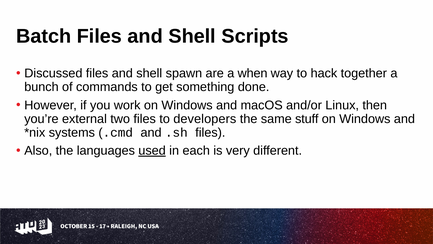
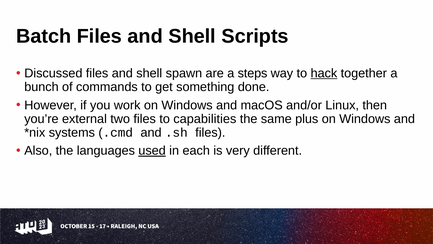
when: when -> steps
hack underline: none -> present
developers: developers -> capabilities
stuff: stuff -> plus
